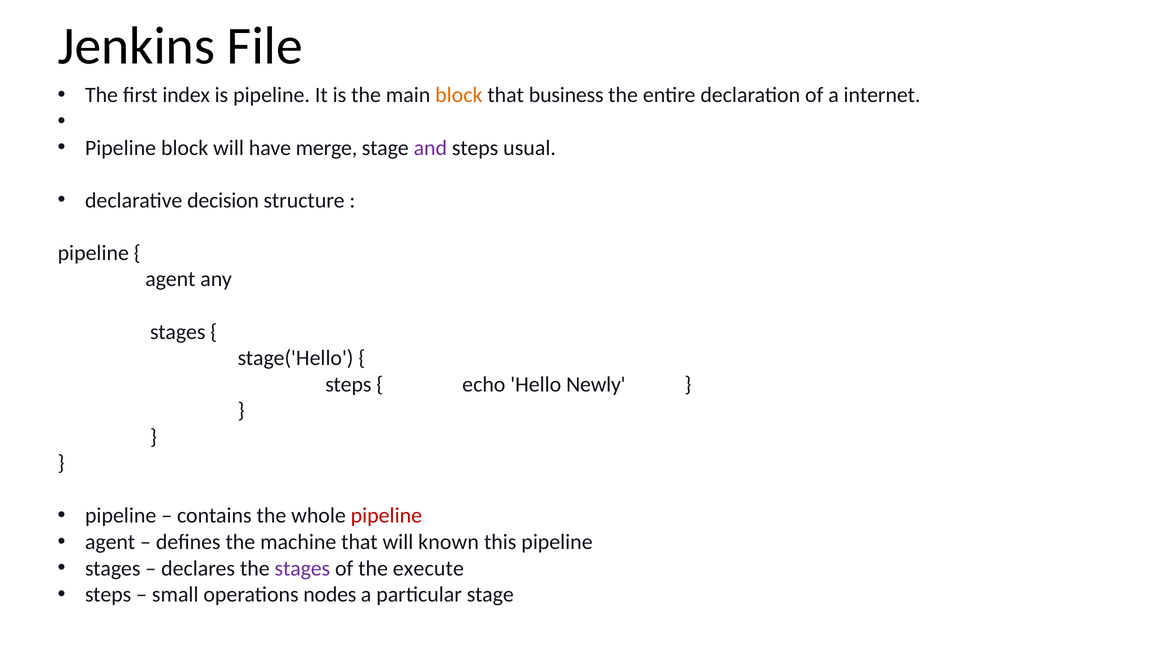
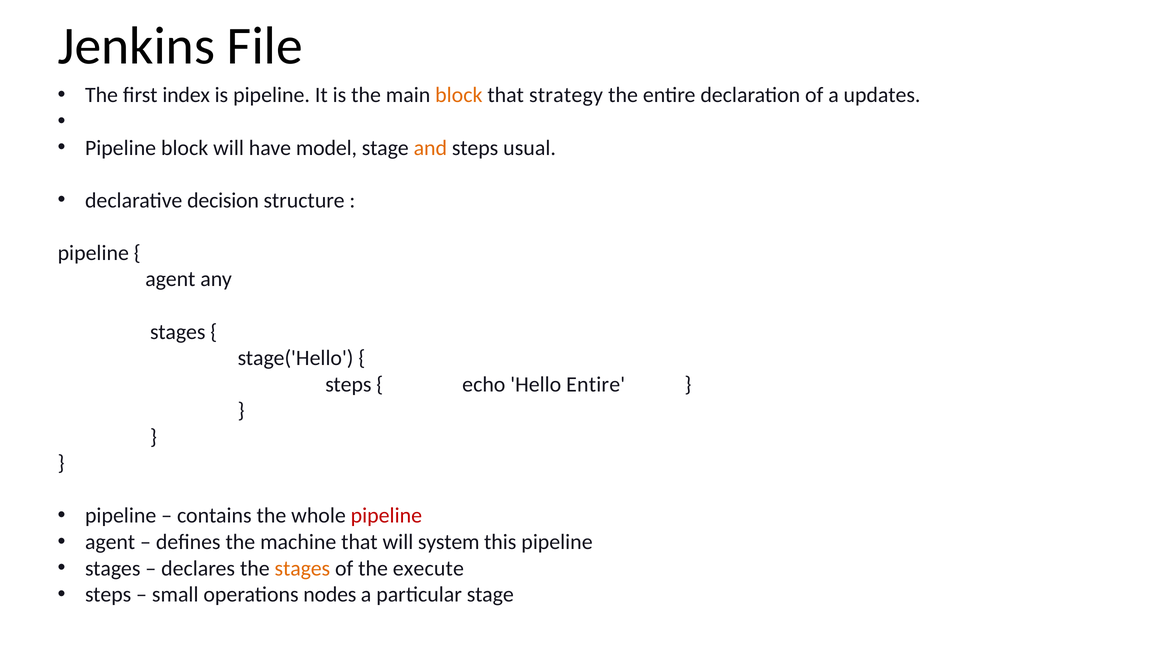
business: business -> strategy
internet: internet -> updates
merge: merge -> model
and colour: purple -> orange
Hello Newly: Newly -> Entire
known: known -> system
stages at (302, 568) colour: purple -> orange
